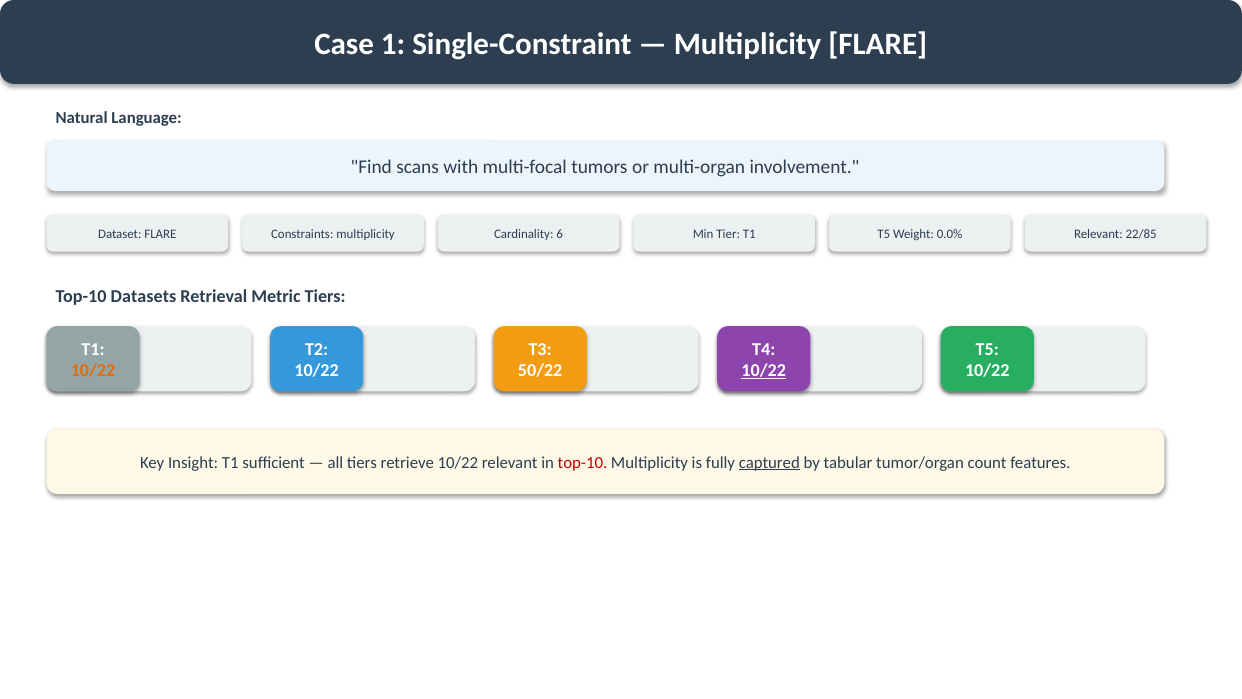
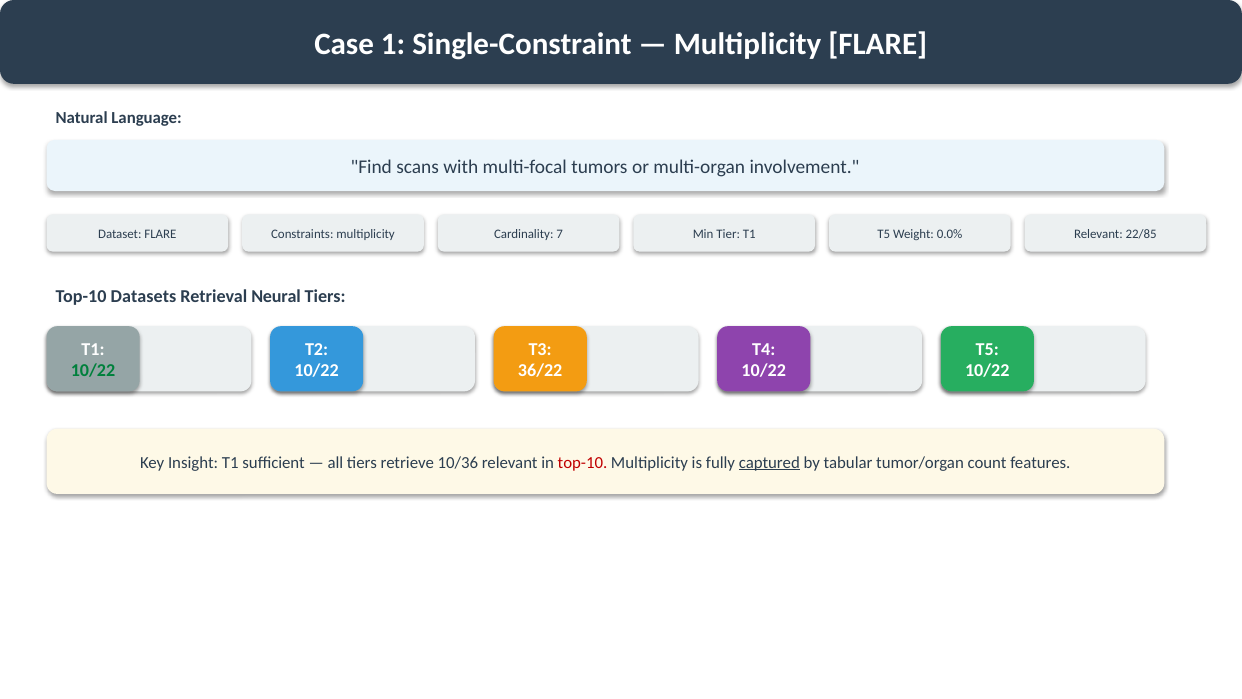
6: 6 -> 7
Metric: Metric -> Neural
10/22 at (93, 371) colour: orange -> green
50/22: 50/22 -> 36/22
10/22 at (764, 371) underline: present -> none
retrieve 10/22: 10/22 -> 10/36
